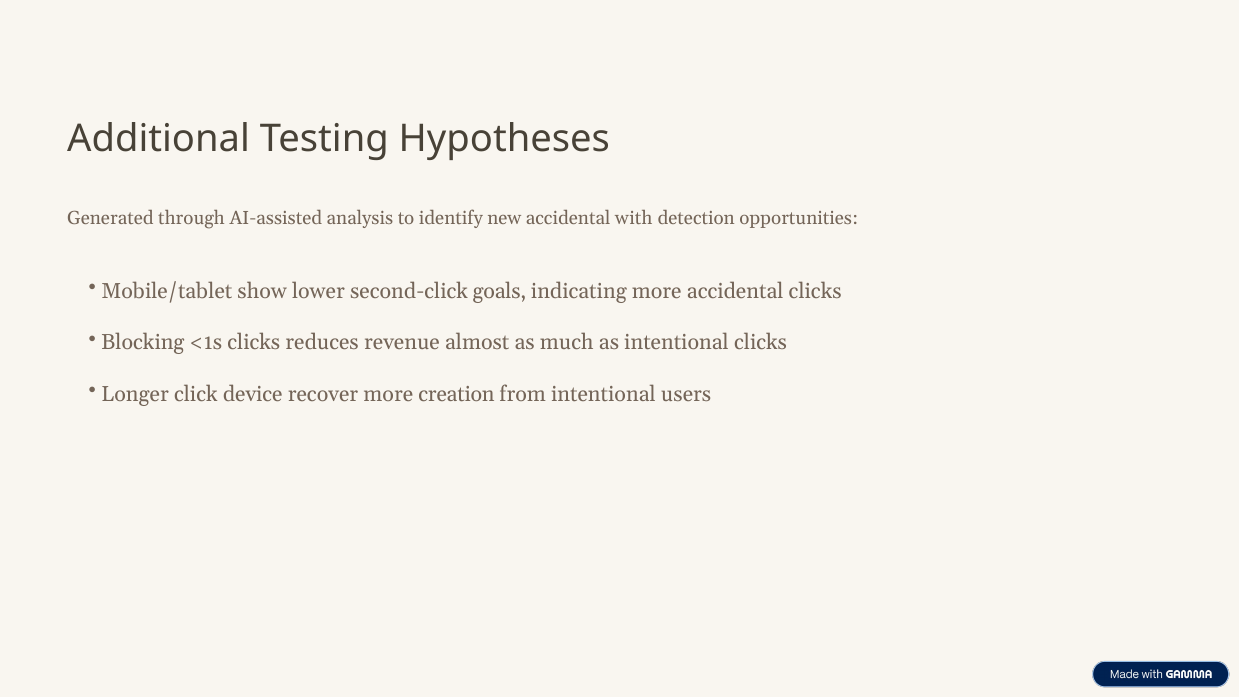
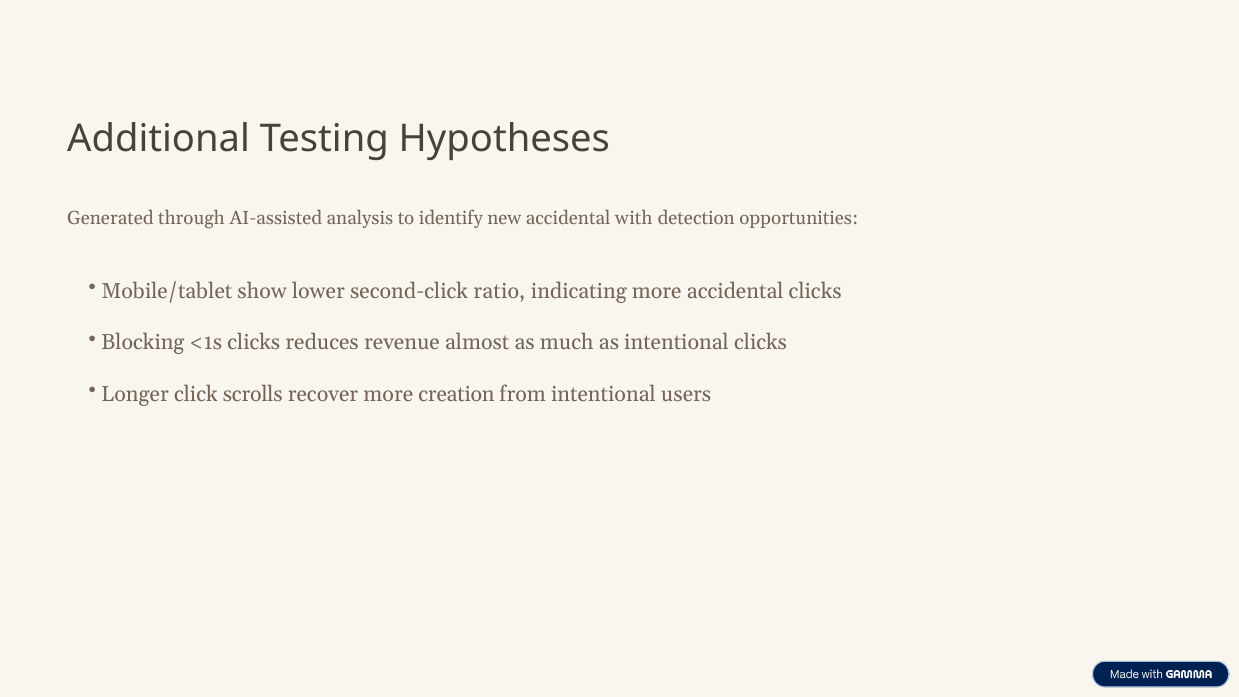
goals: goals -> ratio
device: device -> scrolls
